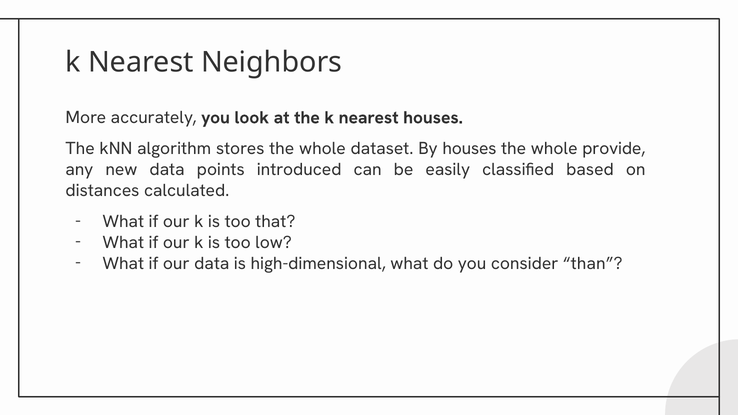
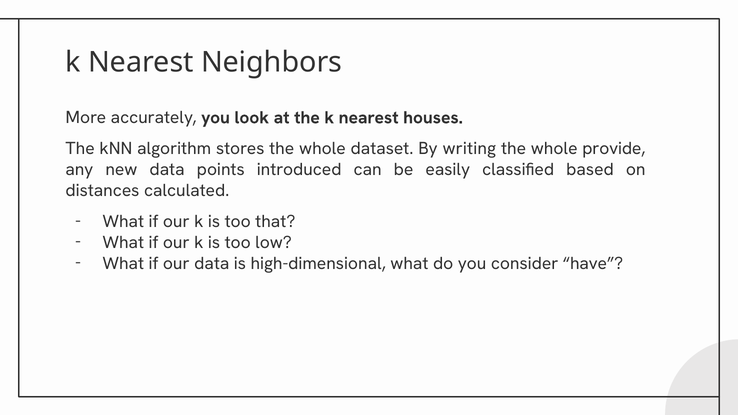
By houses: houses -> writing
than: than -> have
